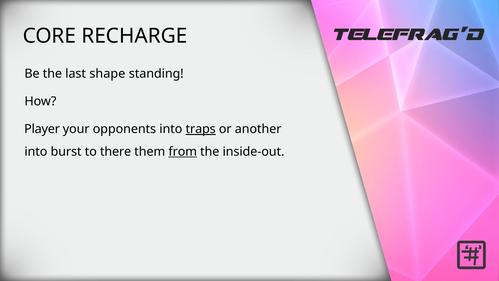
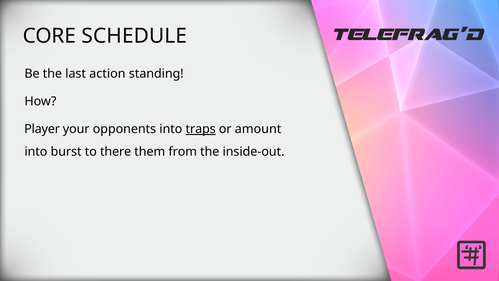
RECHARGE: RECHARGE -> SCHEDULE
shape: shape -> action
another: another -> amount
from underline: present -> none
